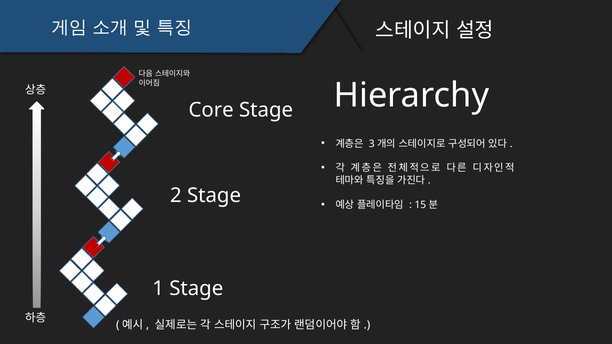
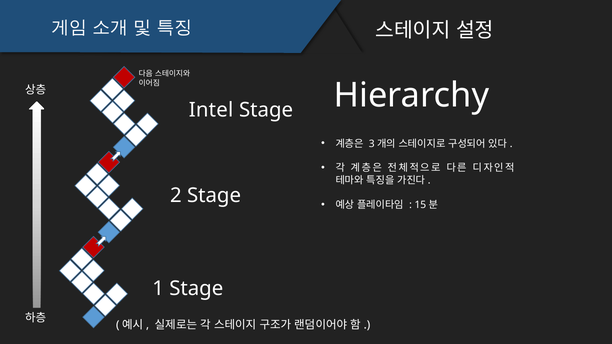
Core: Core -> Intel
